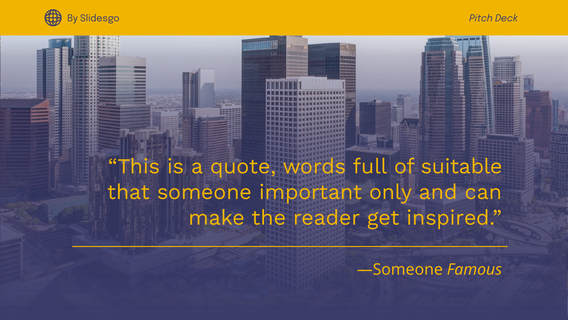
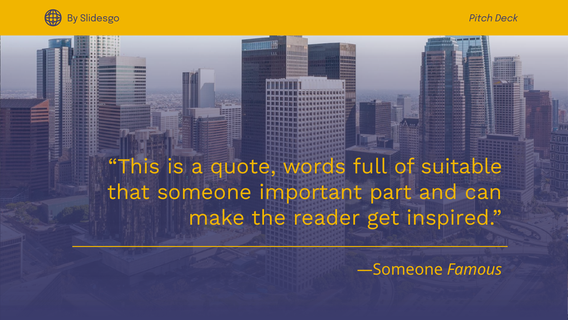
only: only -> part
